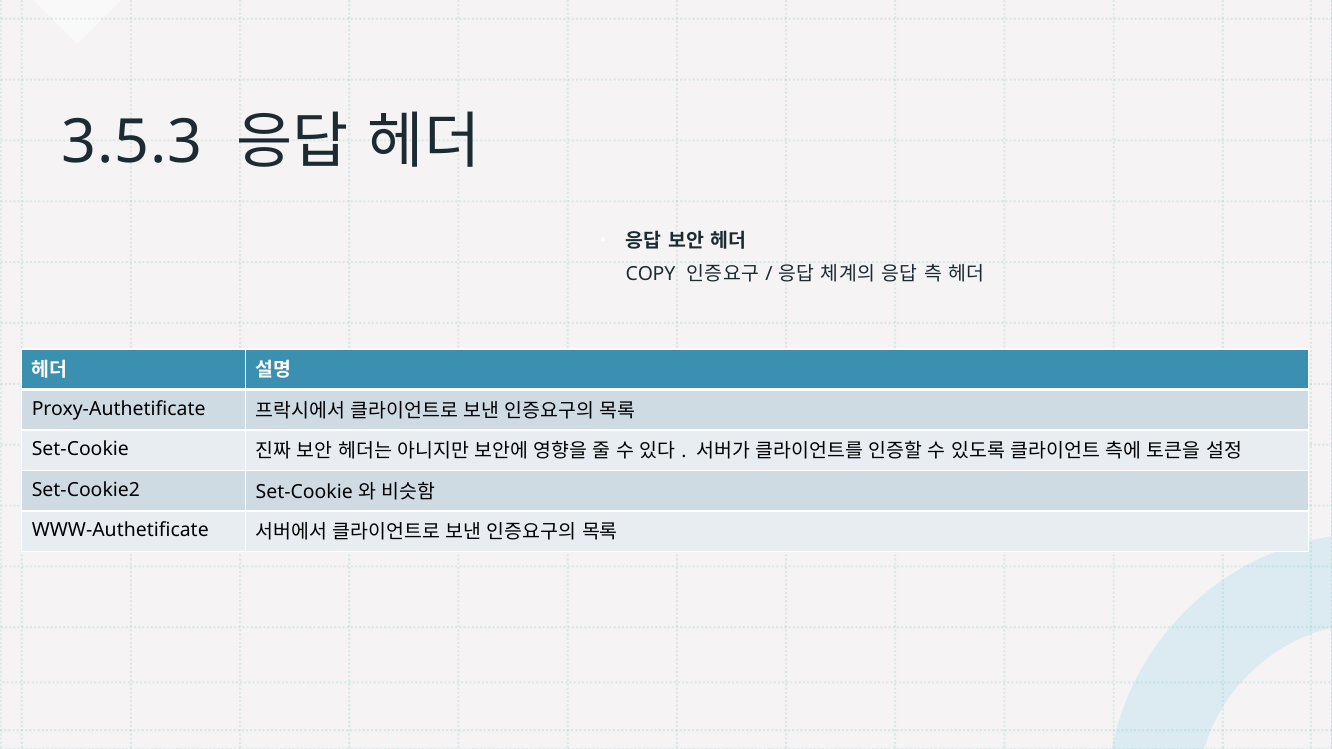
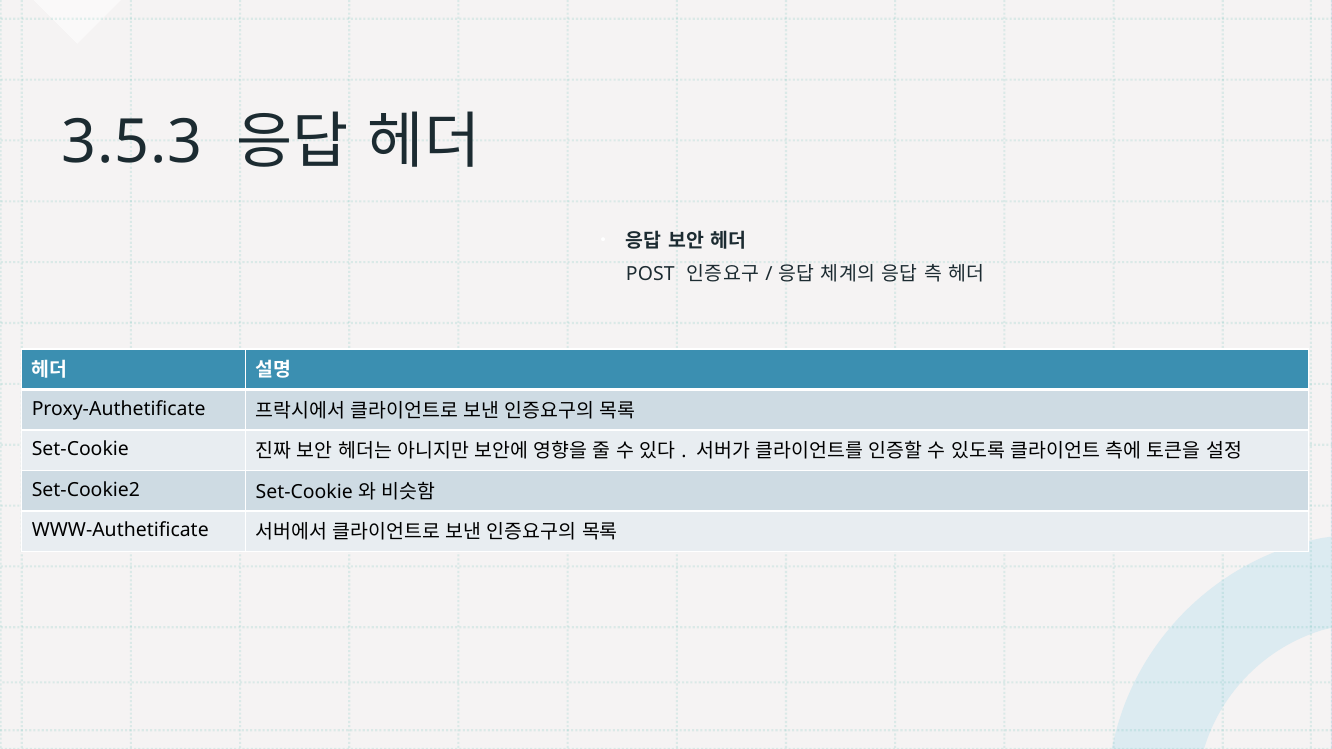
COPY: COPY -> POST
